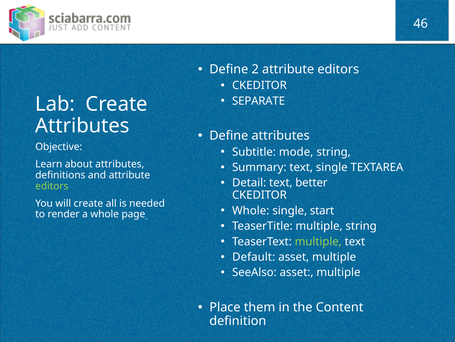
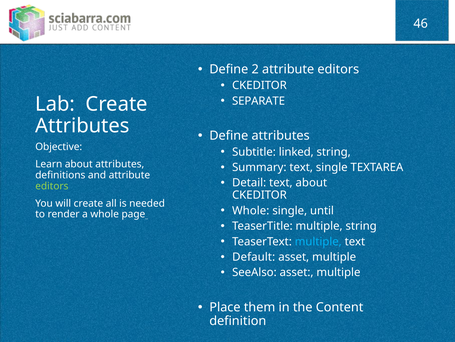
mode: mode -> linked
text better: better -> about
start: start -> until
multiple at (318, 241) colour: light green -> light blue
